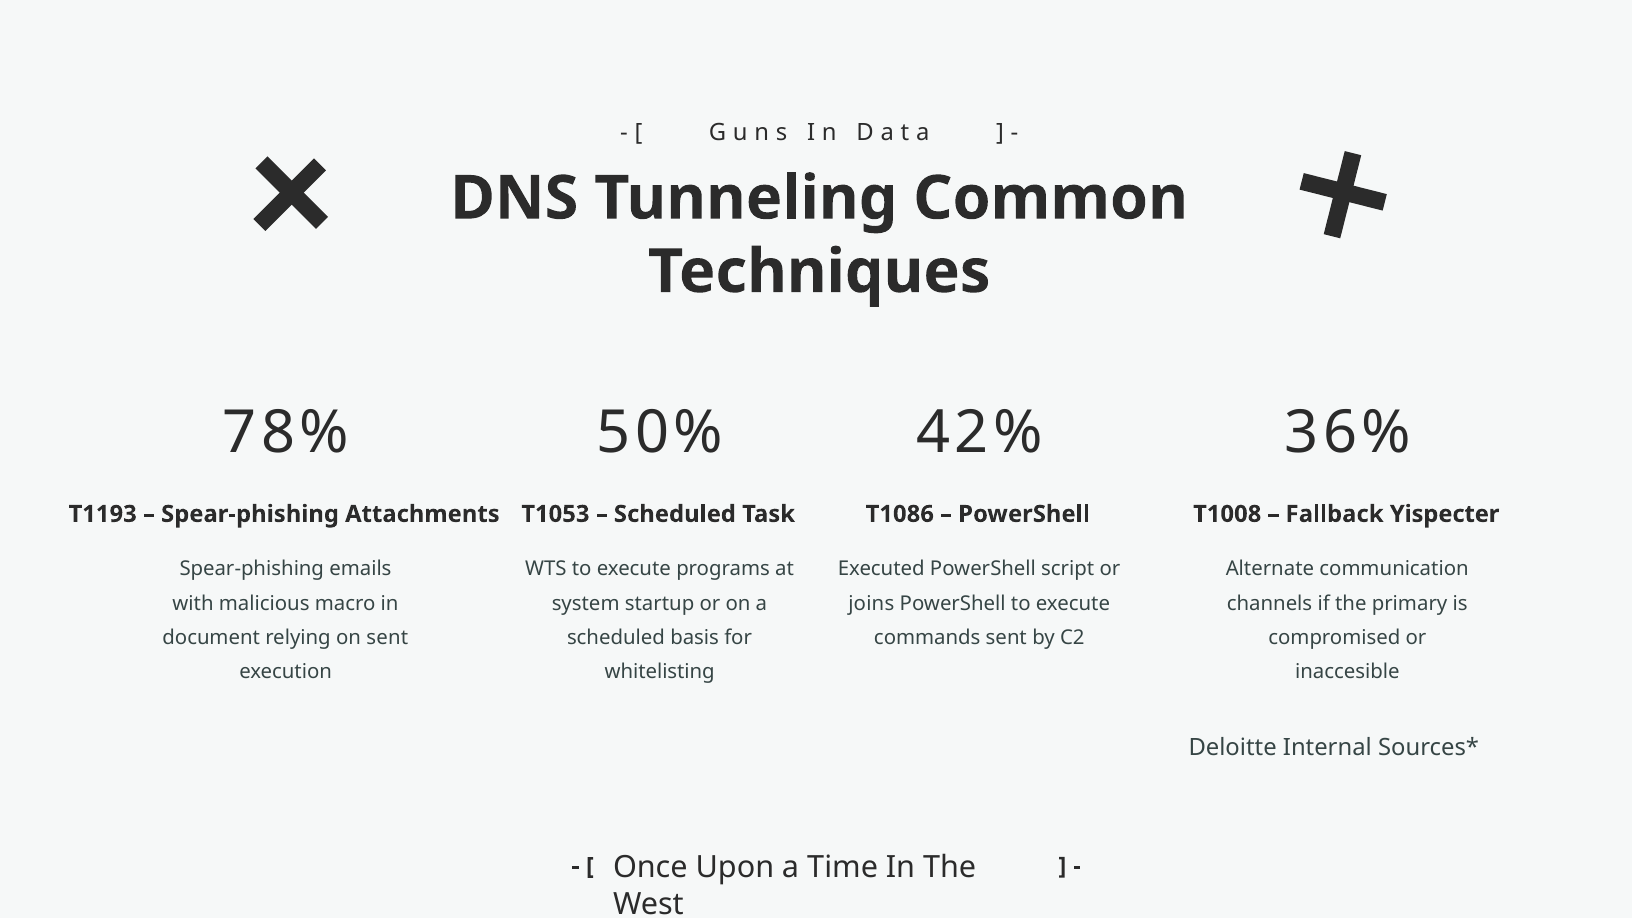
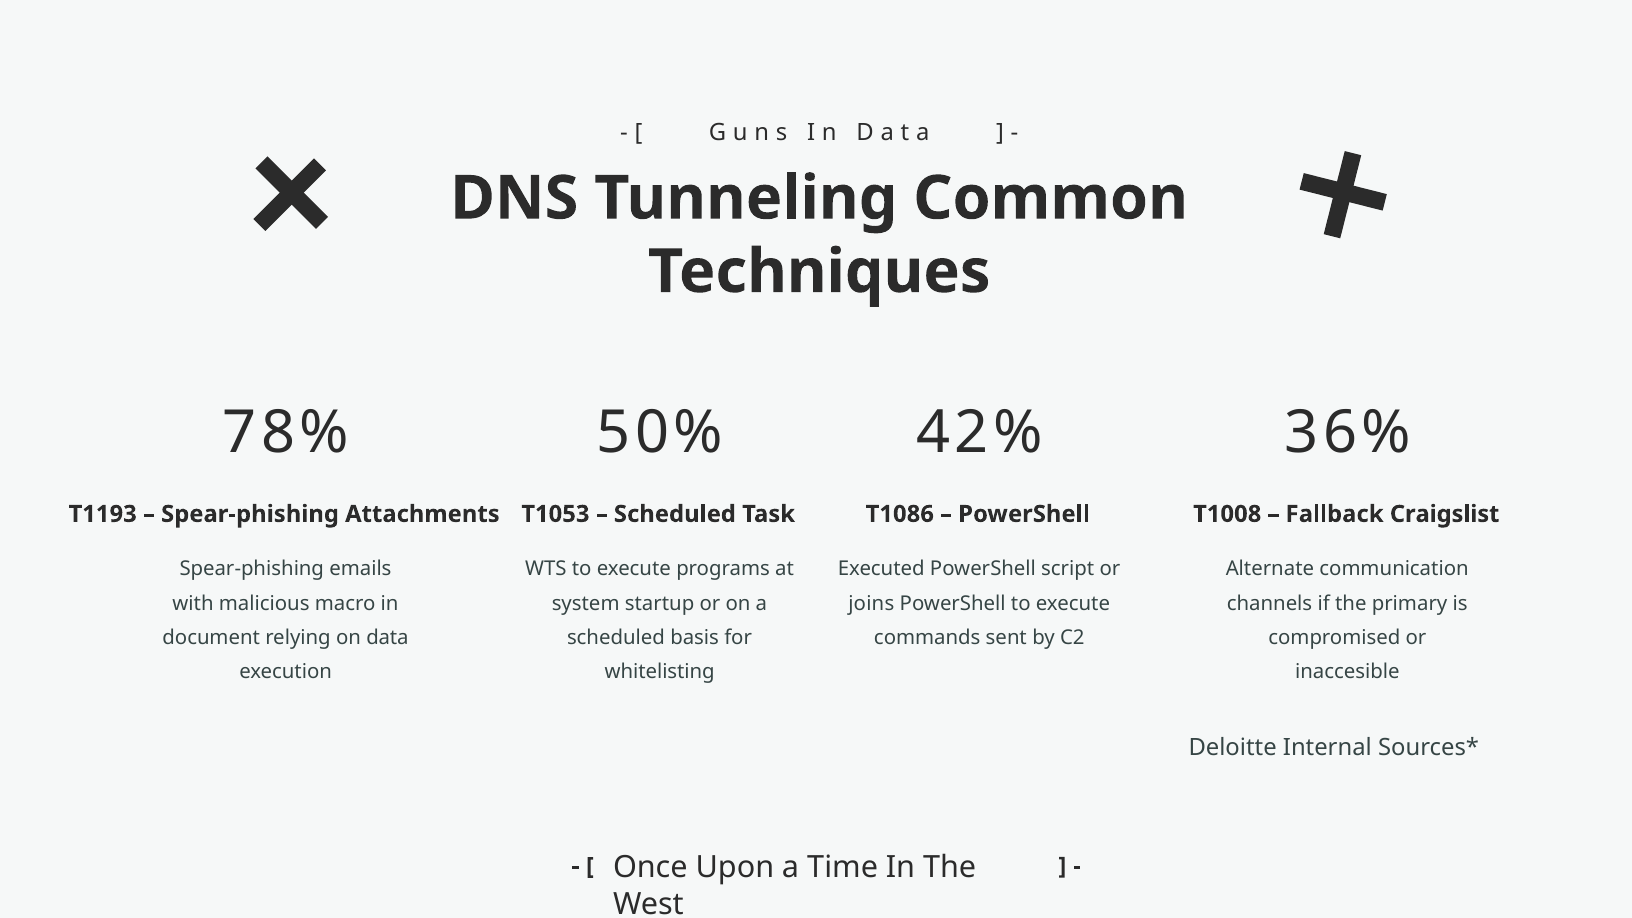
Yispecter: Yispecter -> Craigslist
on sent: sent -> data
